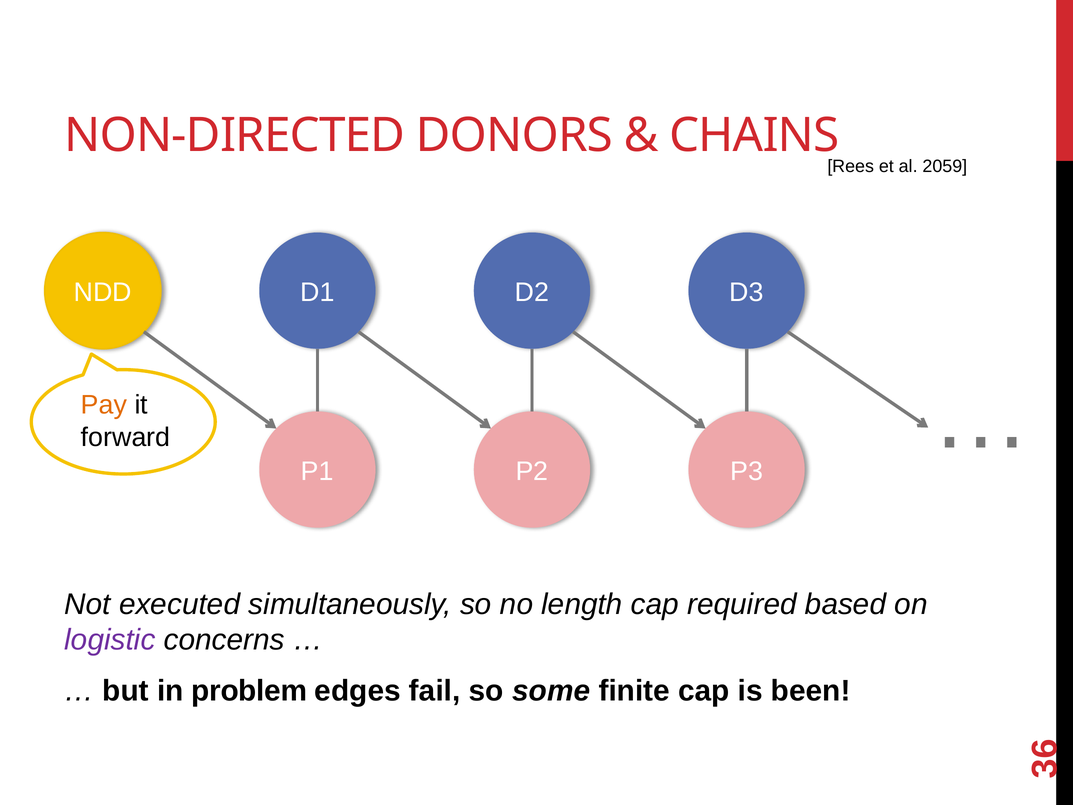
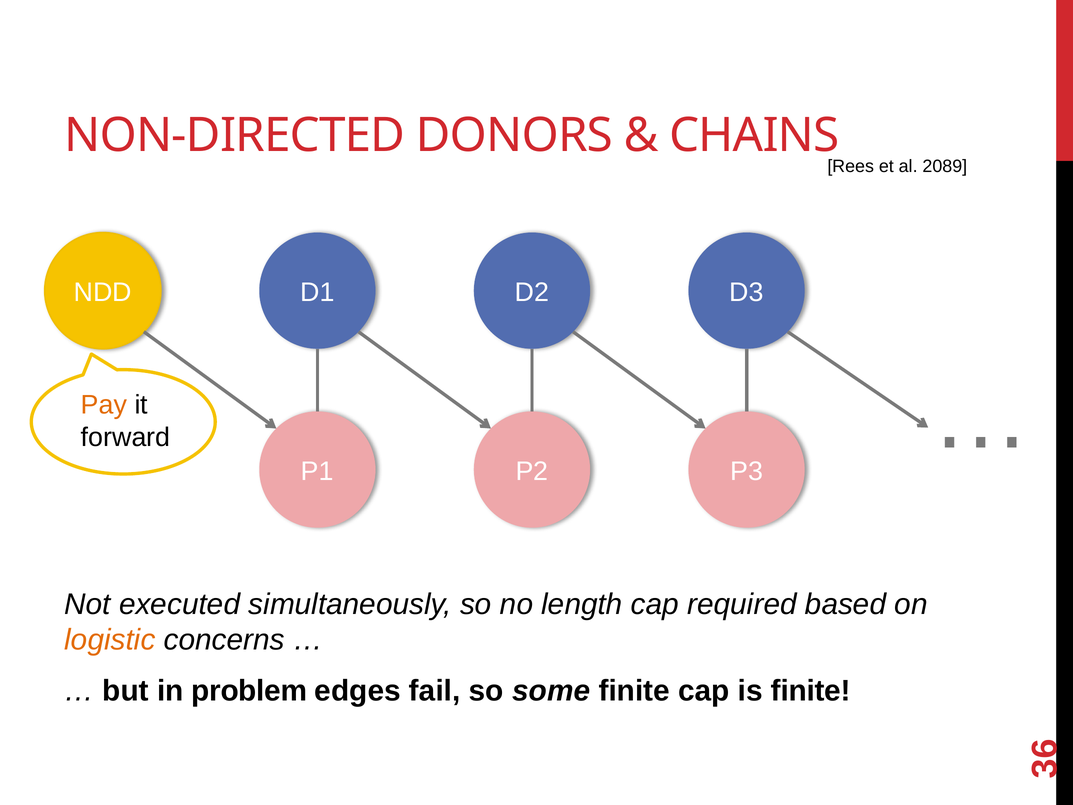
2059: 2059 -> 2089
logistic colour: purple -> orange
is been: been -> finite
